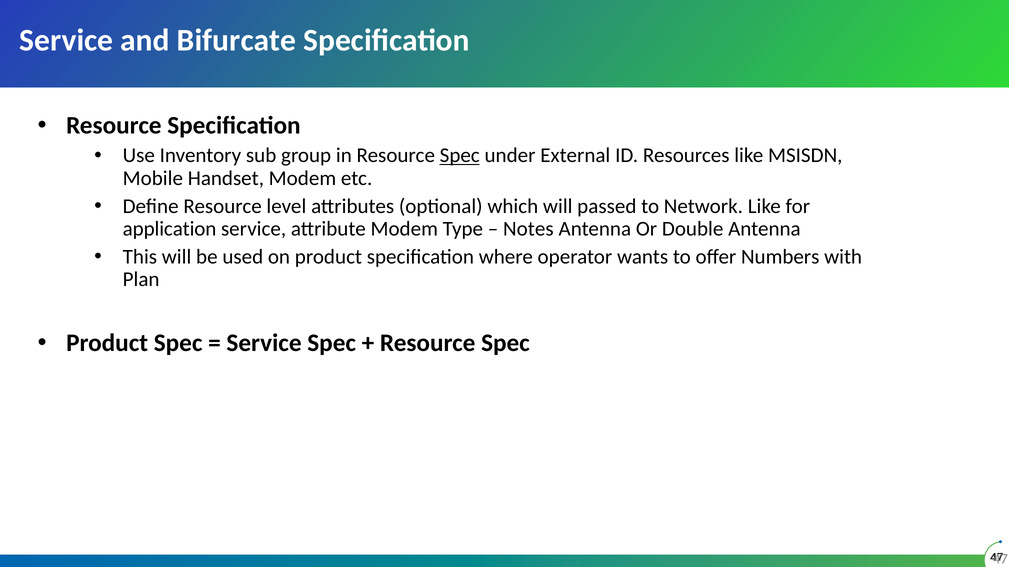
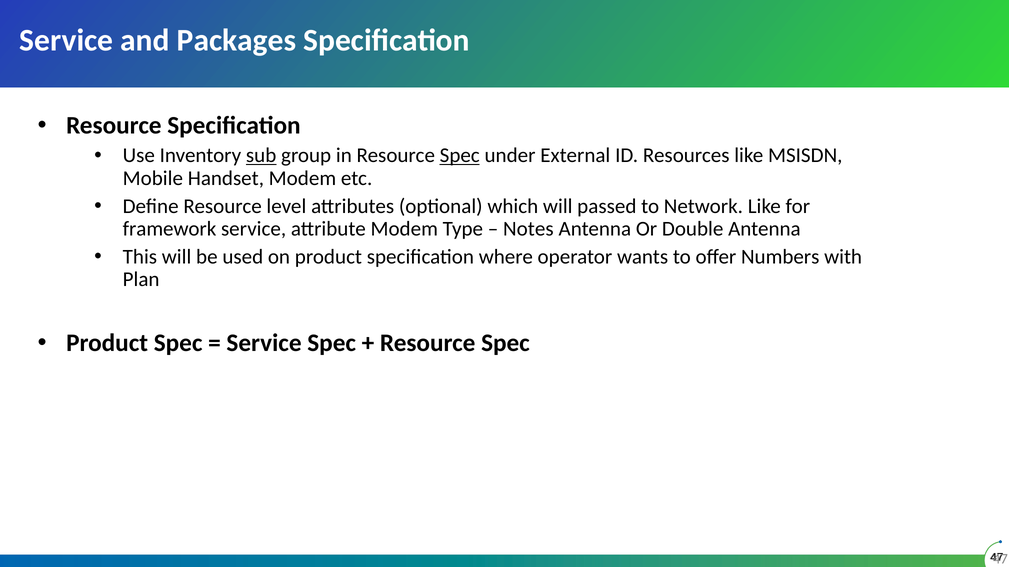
Bifurcate: Bifurcate -> Packages
sub underline: none -> present
application: application -> framework
